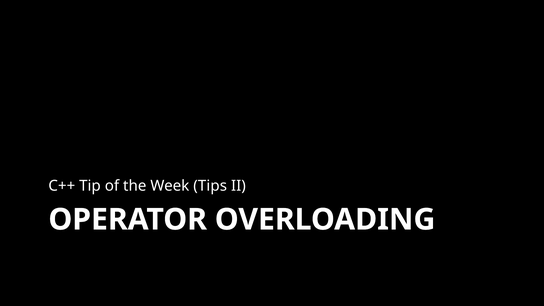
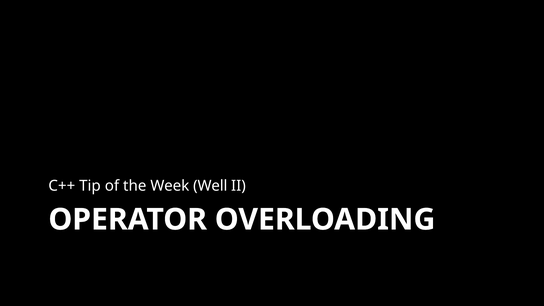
Tips: Tips -> Well
